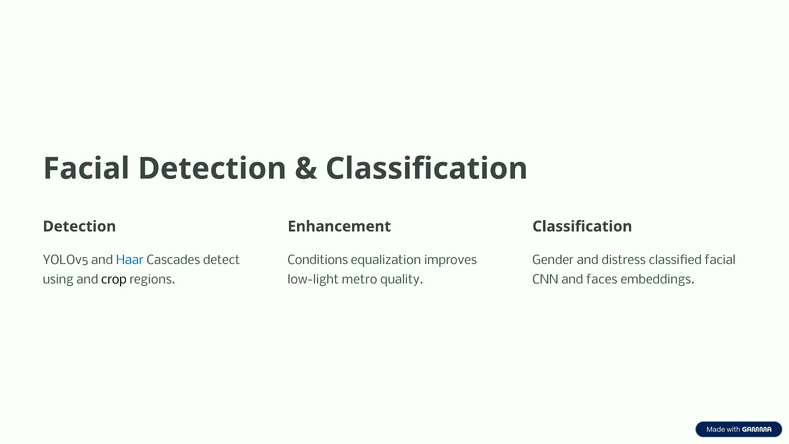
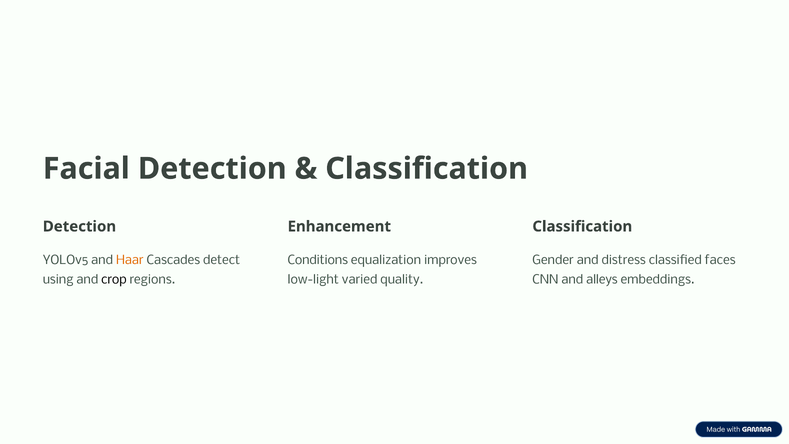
Haar colour: blue -> orange
classified facial: facial -> faces
metro: metro -> varied
faces: faces -> alleys
